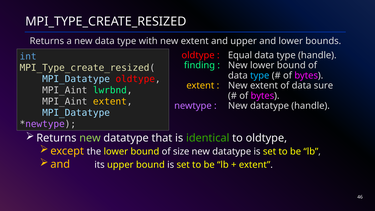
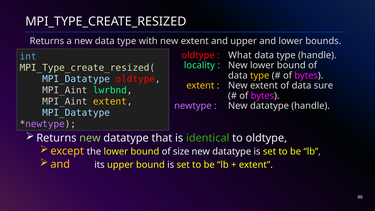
Equal: Equal -> What
finding: finding -> locality
type at (260, 75) colour: light blue -> yellow
